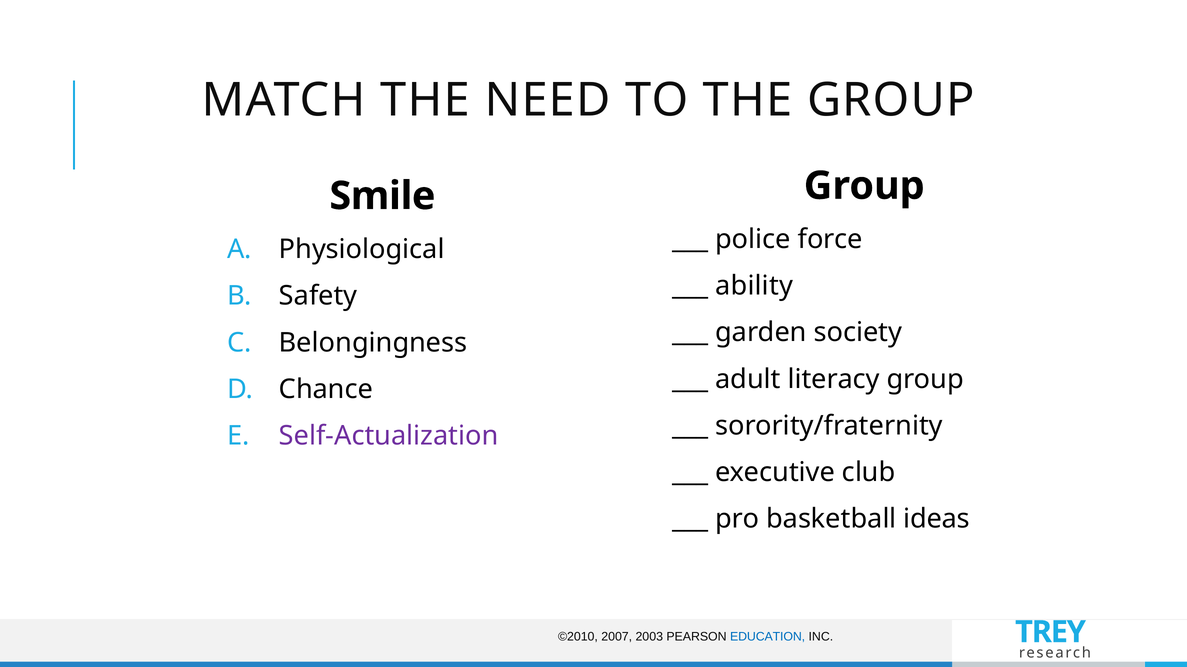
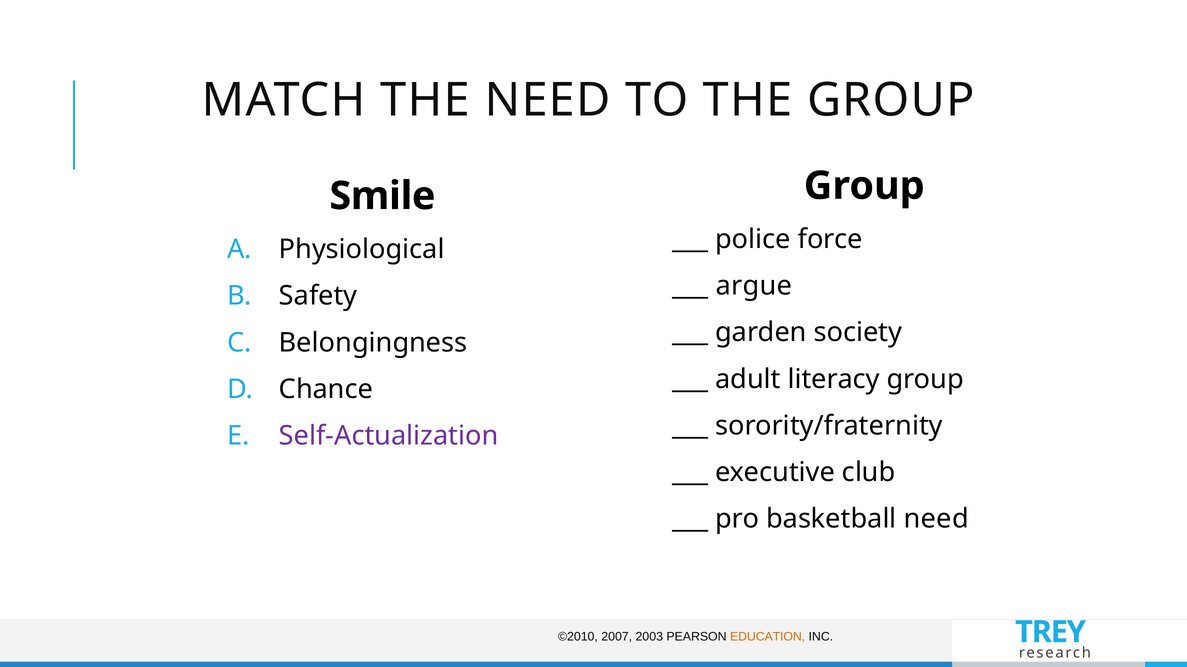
ability: ability -> argue
basketball ideas: ideas -> need
EDUCATION colour: blue -> orange
